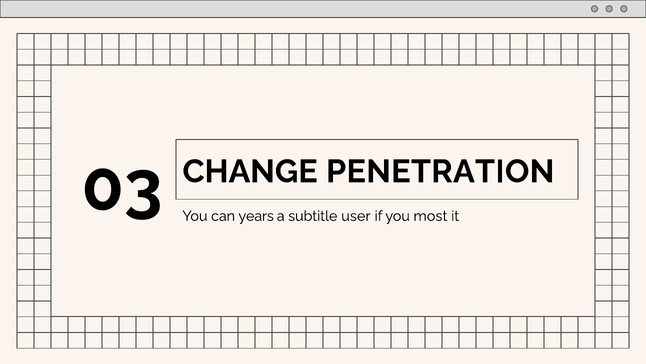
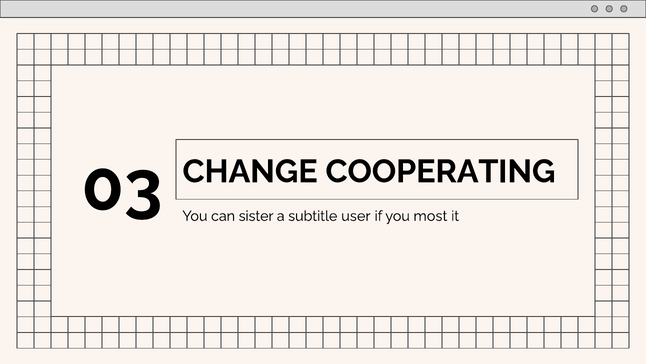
PENETRATION: PENETRATION -> COOPERATING
years: years -> sister
